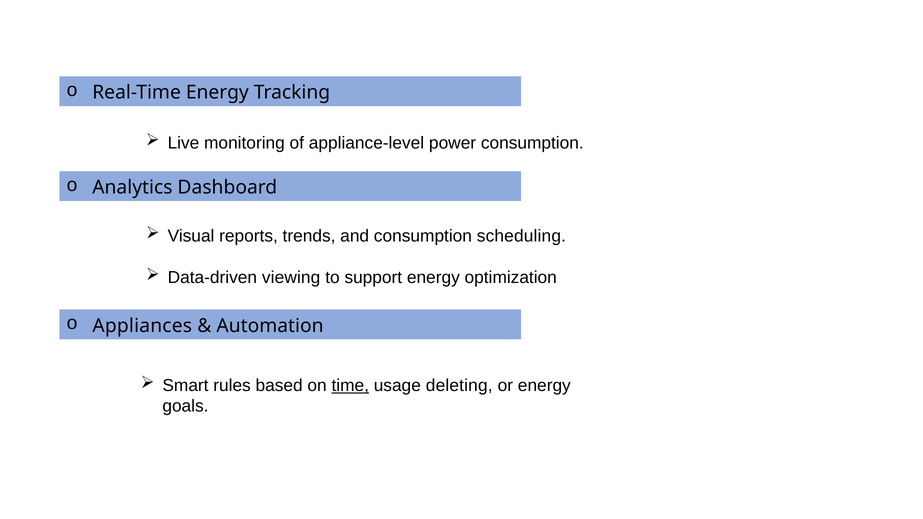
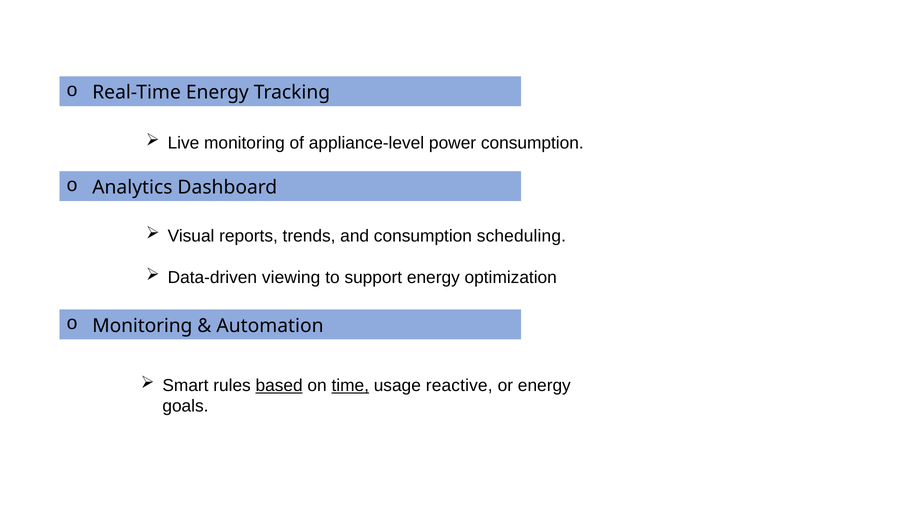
Appliances at (142, 326): Appliances -> Monitoring
based underline: none -> present
deleting: deleting -> reactive
